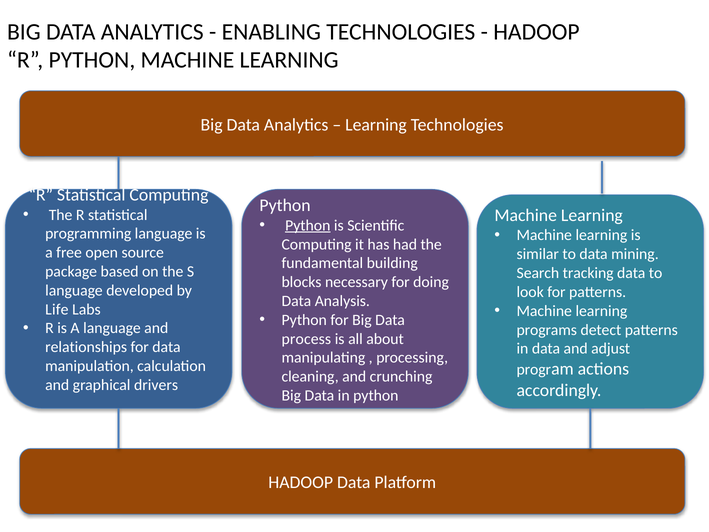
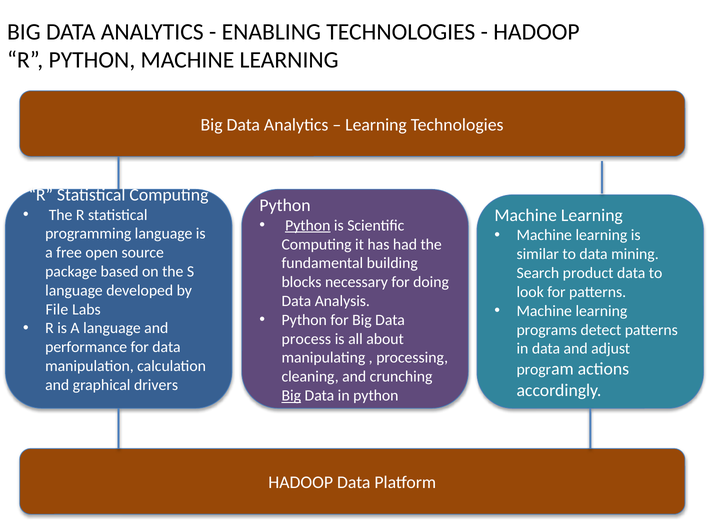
tracking: tracking -> product
Life: Life -> File
relationships: relationships -> performance
Big at (291, 395) underline: none -> present
